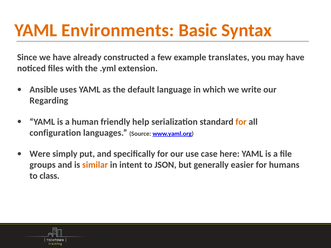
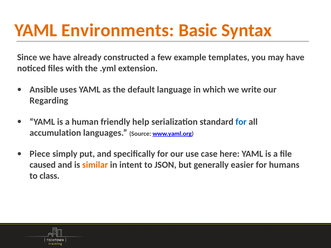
translates: translates -> templates
for at (241, 122) colour: orange -> blue
configuration: configuration -> accumulation
Were: Were -> Piece
groups: groups -> caused
